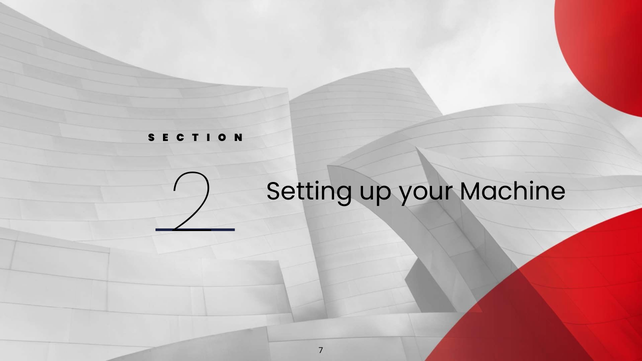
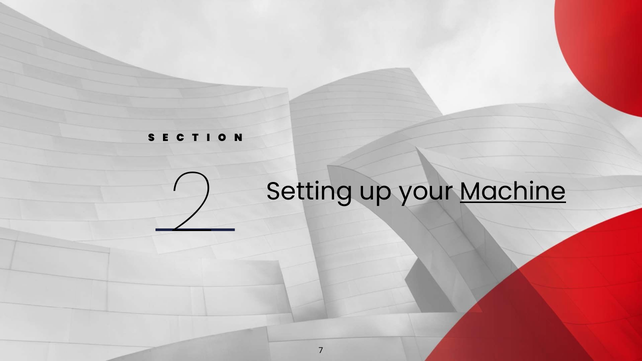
Machine underline: none -> present
